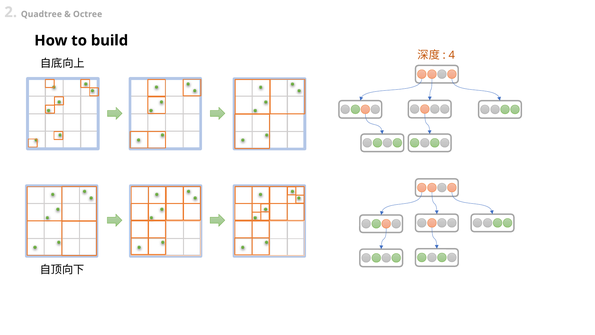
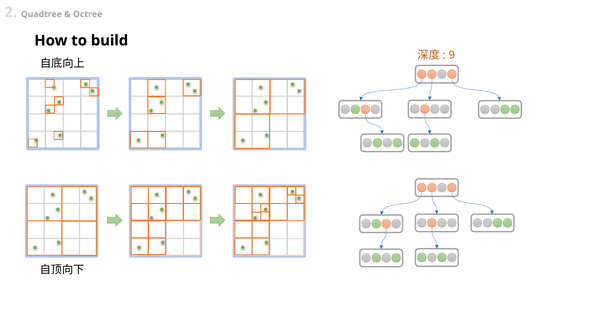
4: 4 -> 9
